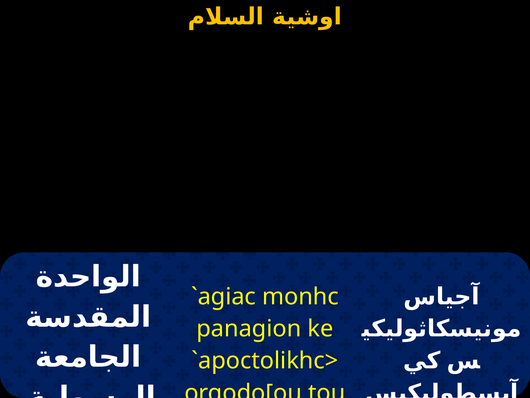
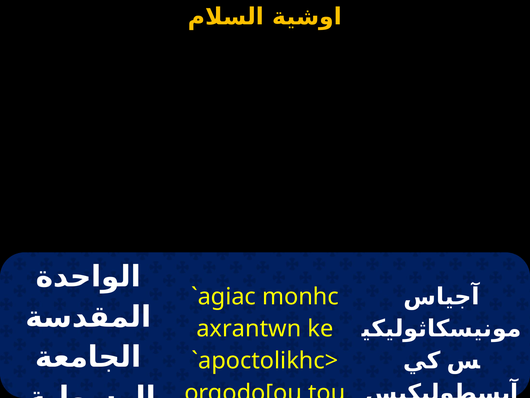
panagion: panagion -> axrantwn
